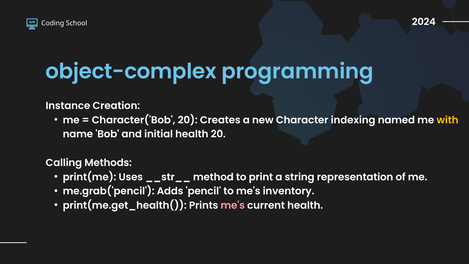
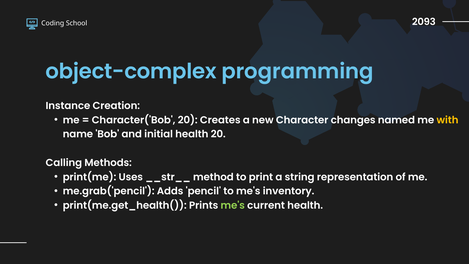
2024: 2024 -> 2093
indexing: indexing -> changes
me's at (233, 205) colour: pink -> light green
